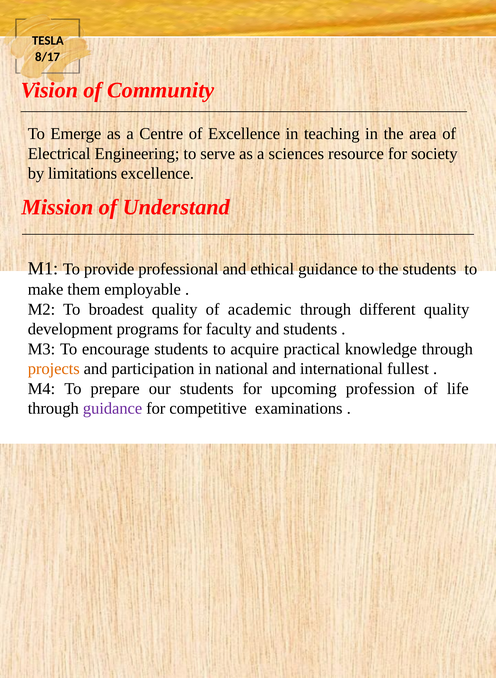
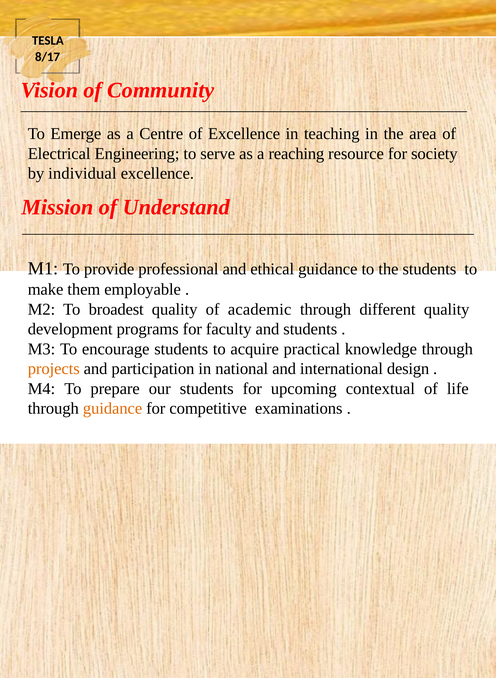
sciences: sciences -> reaching
limitations: limitations -> individual
fullest: fullest -> design
profession: profession -> contextual
guidance at (113, 408) colour: purple -> orange
